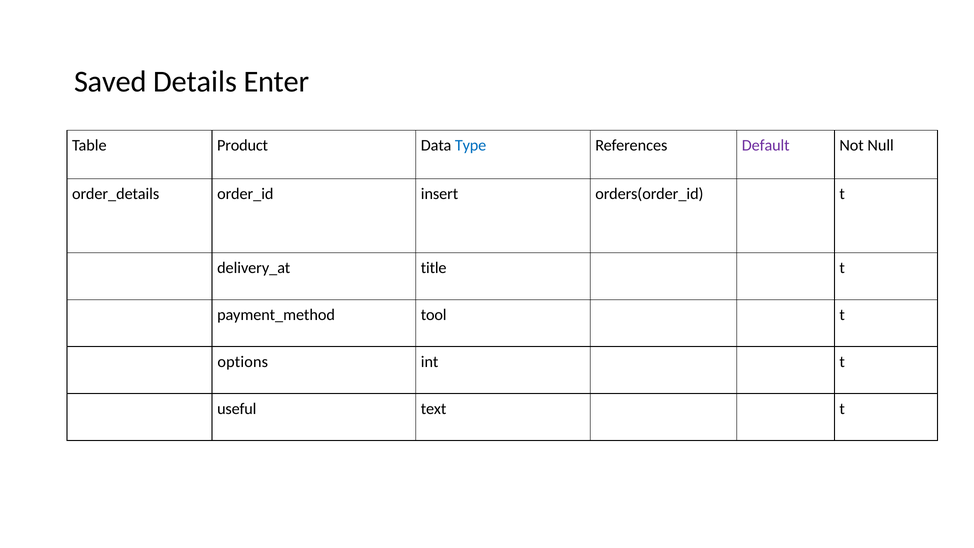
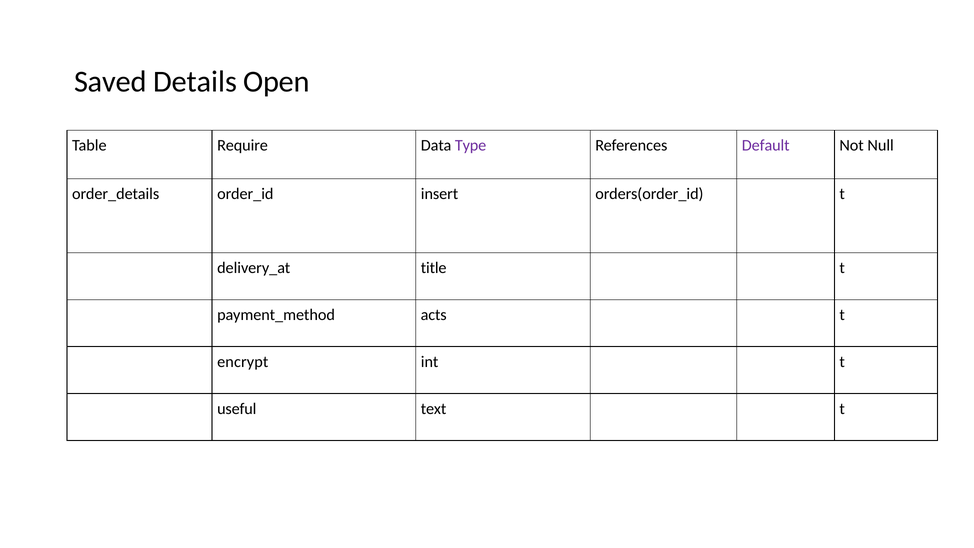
Enter: Enter -> Open
Product: Product -> Require
Type colour: blue -> purple
tool: tool -> acts
options: options -> encrypt
